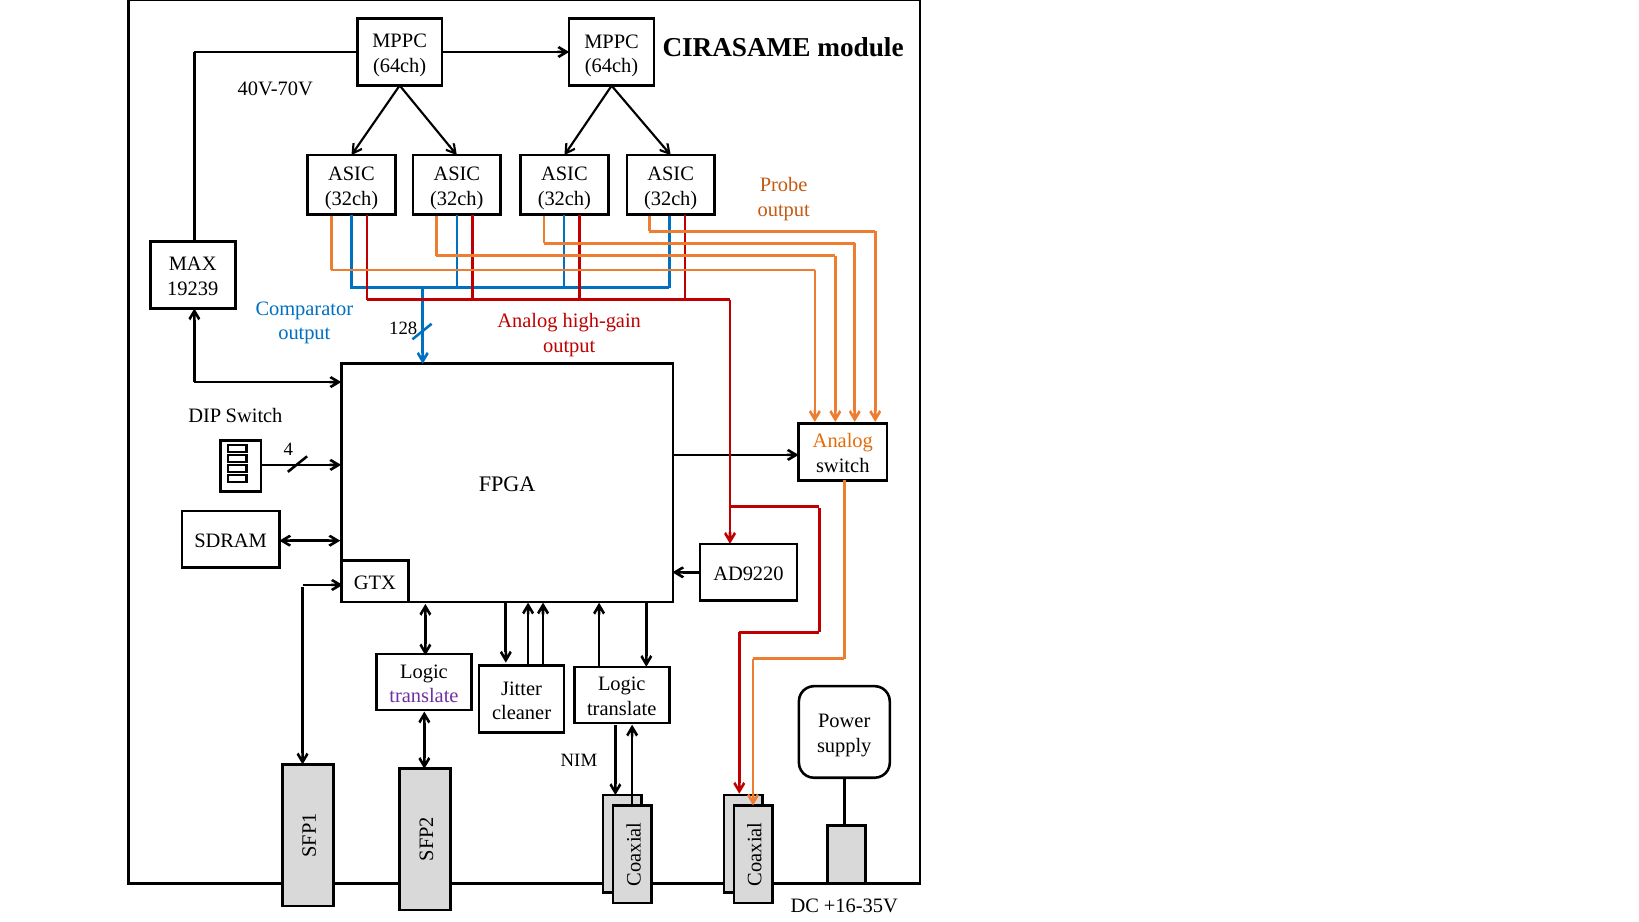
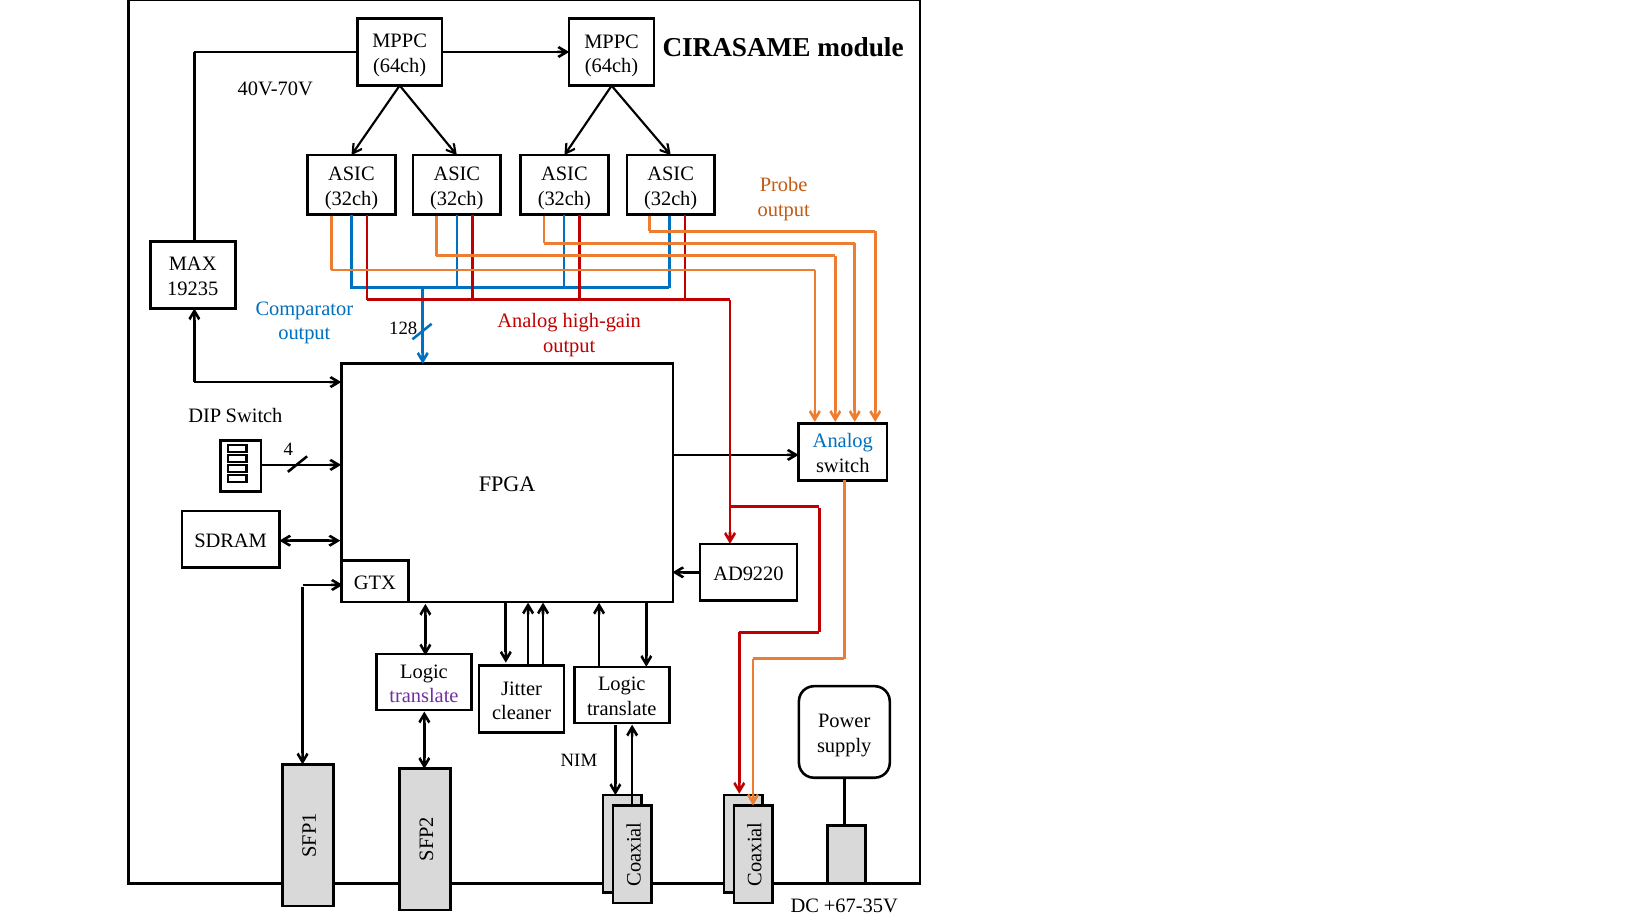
19239: 19239 -> 19235
Analog at (843, 441) colour: orange -> blue
+16-35V: +16-35V -> +67-35V
